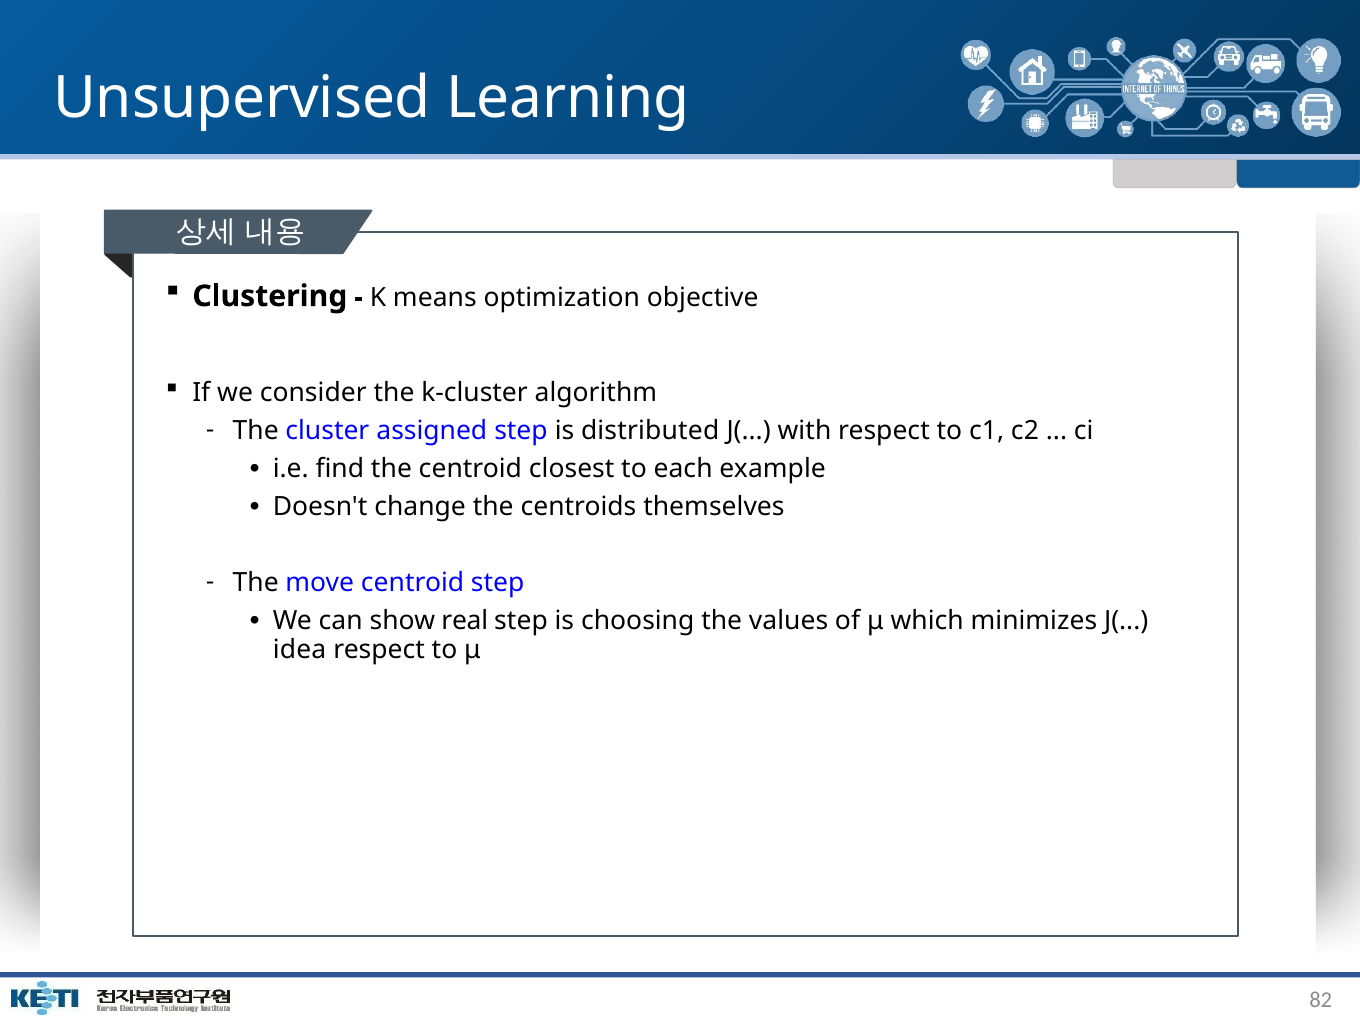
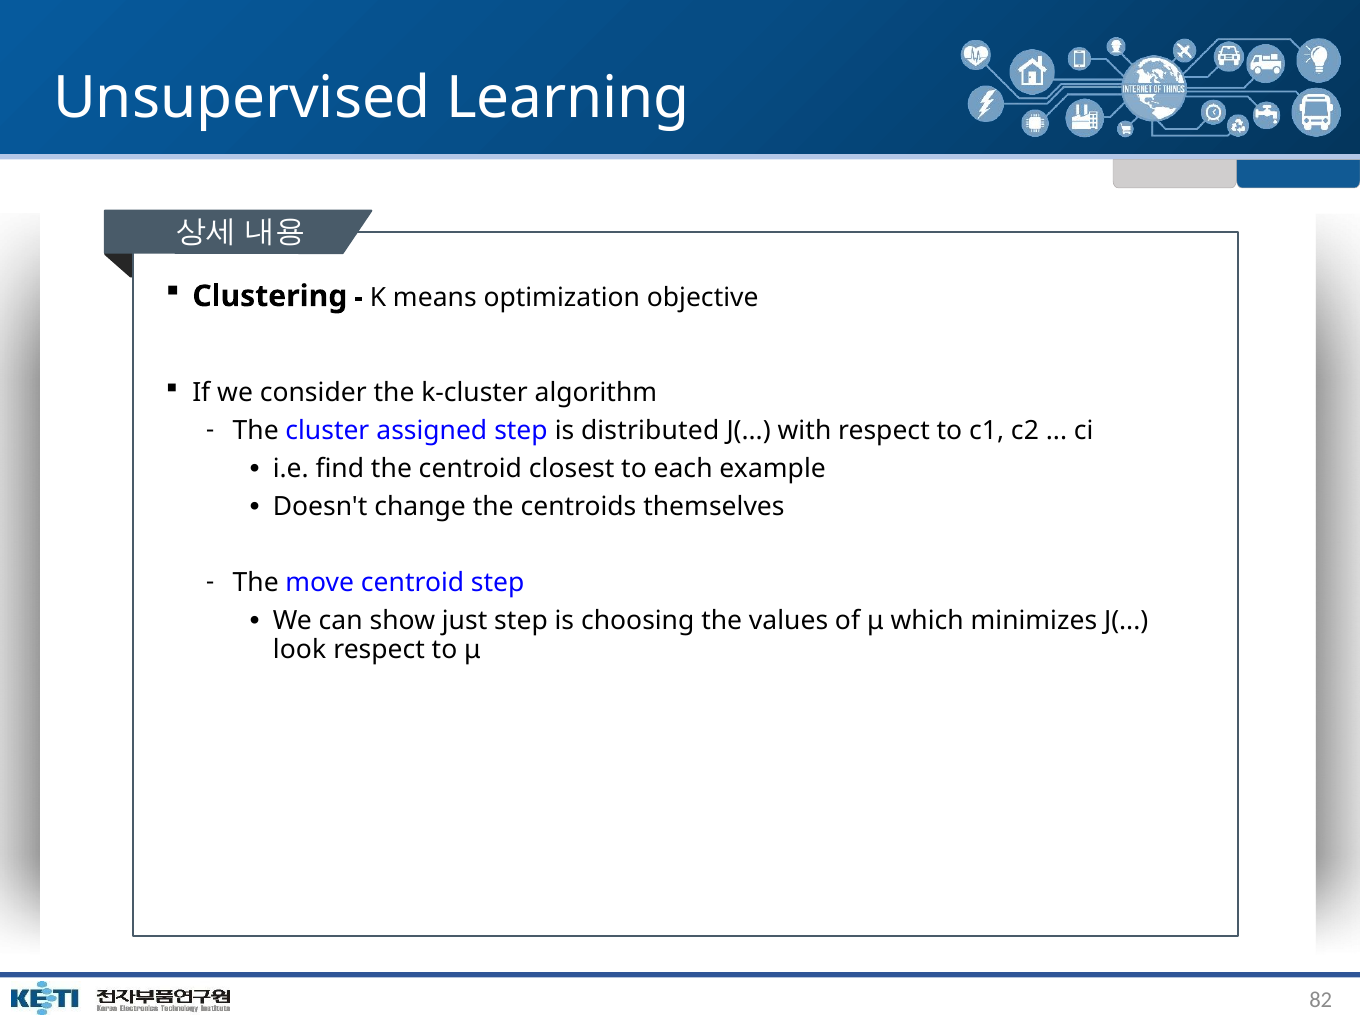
real: real -> just
idea: idea -> look
